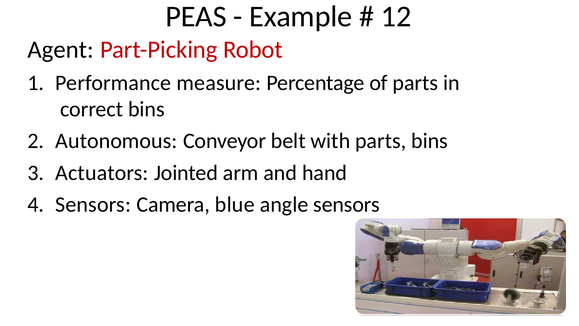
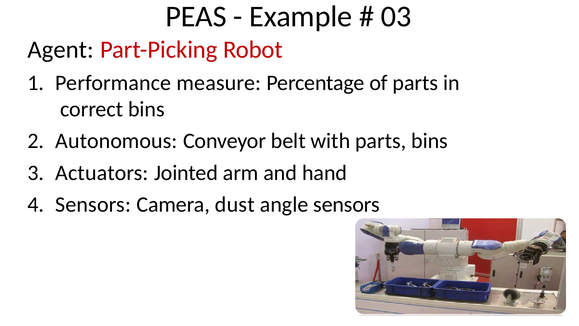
12: 12 -> 03
blue: blue -> dust
